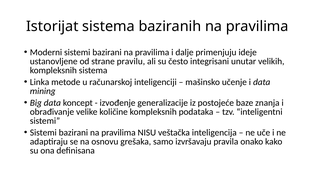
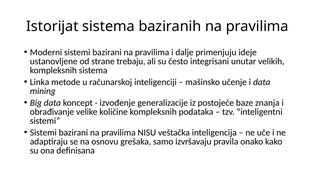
pravilu: pravilu -> trebaju
